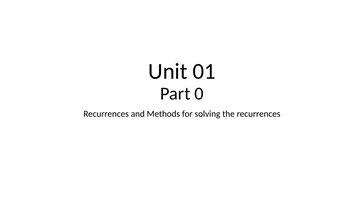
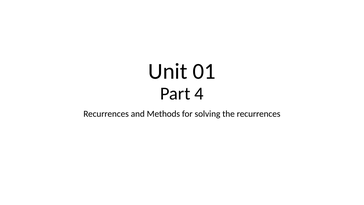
0: 0 -> 4
